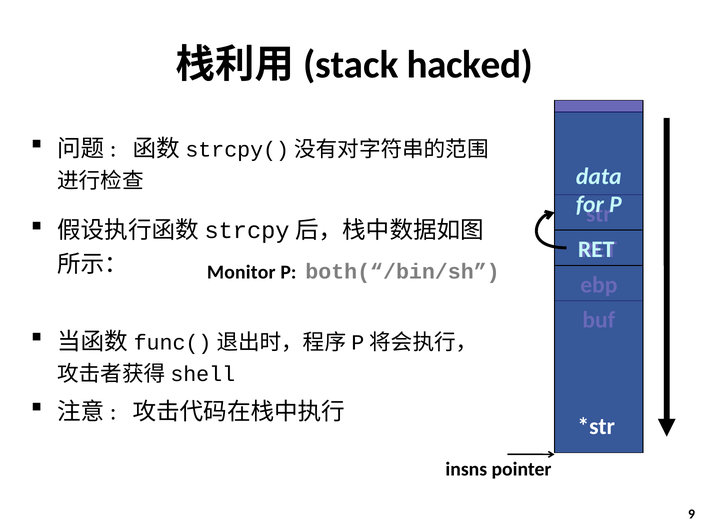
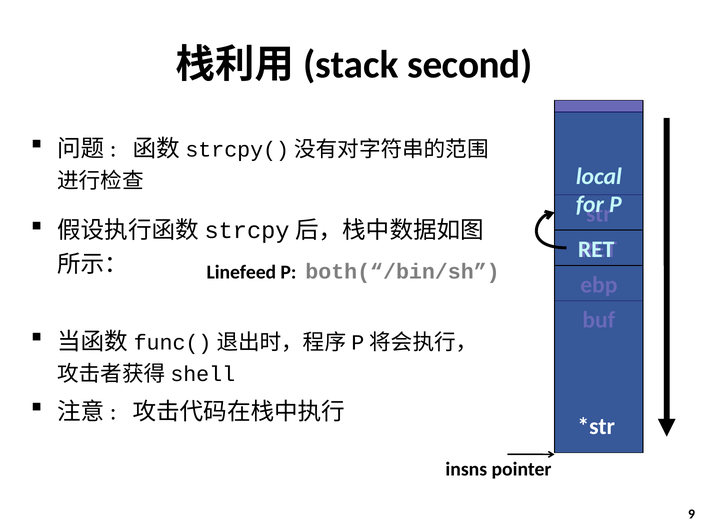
hacked: hacked -> second
data: data -> local
Monitor: Monitor -> Linefeed
